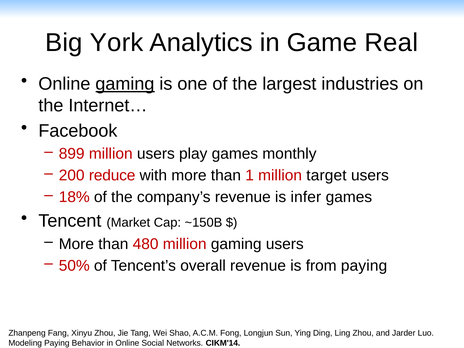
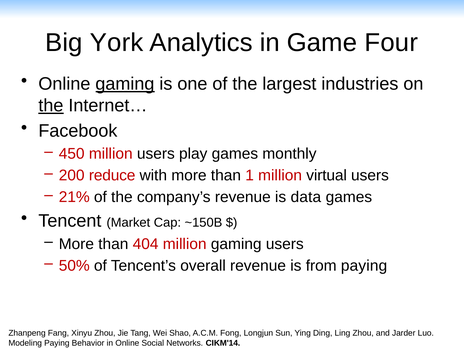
Real: Real -> Four
the at (51, 106) underline: none -> present
899: 899 -> 450
target: target -> virtual
18%: 18% -> 21%
infer: infer -> data
480: 480 -> 404
